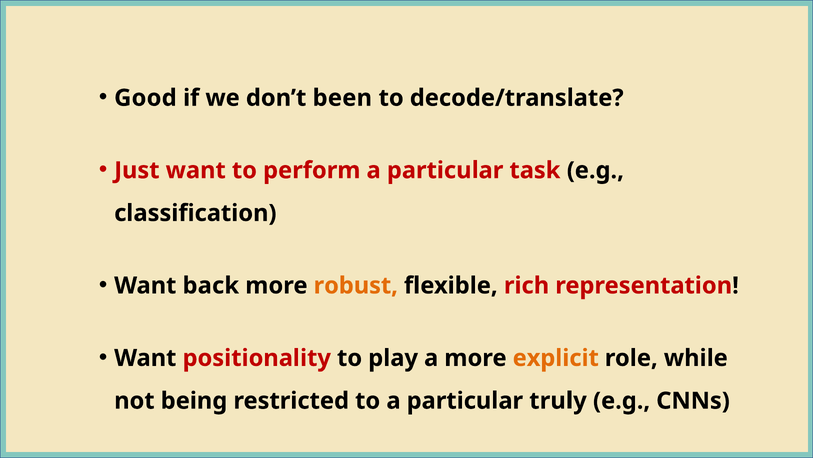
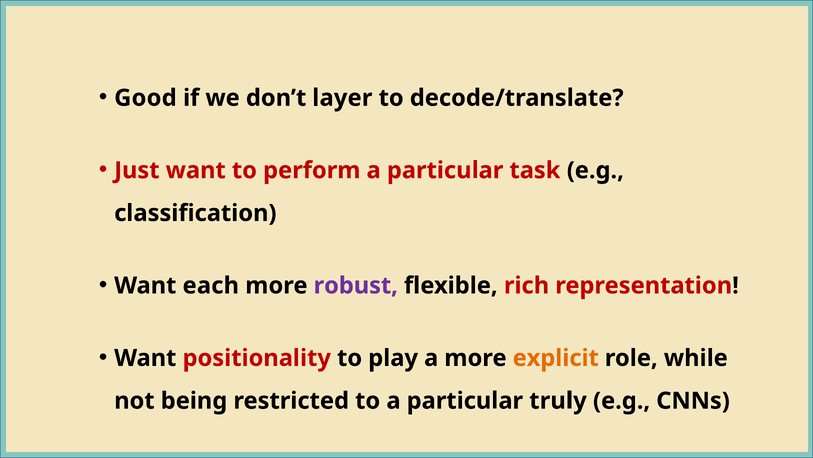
been: been -> layer
back: back -> each
robust colour: orange -> purple
